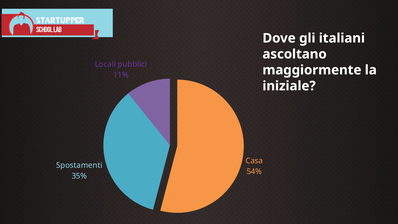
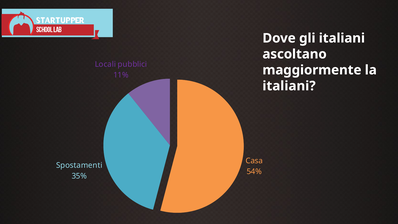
iniziale at (289, 86): iniziale -> italiani
